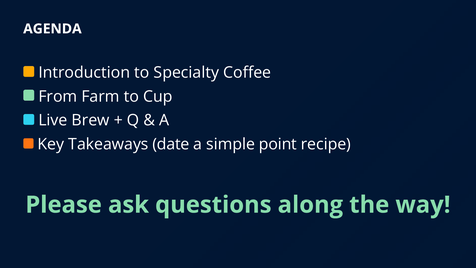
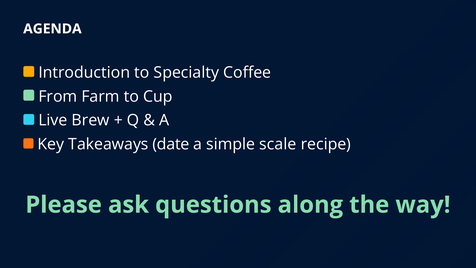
point: point -> scale
